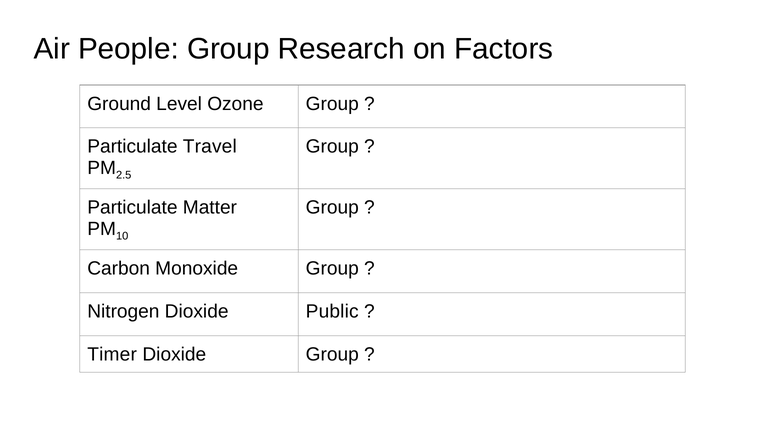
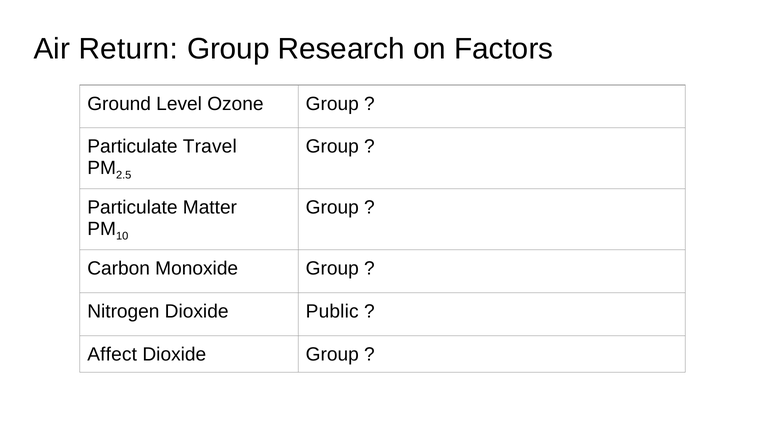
People: People -> Return
Timer: Timer -> Affect
